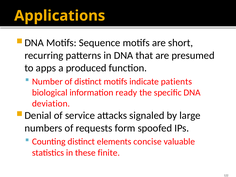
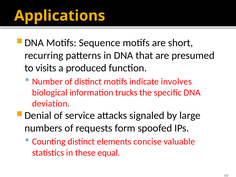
apps: apps -> visits
patients: patients -> involves
ready: ready -> trucks
finite: finite -> equal
